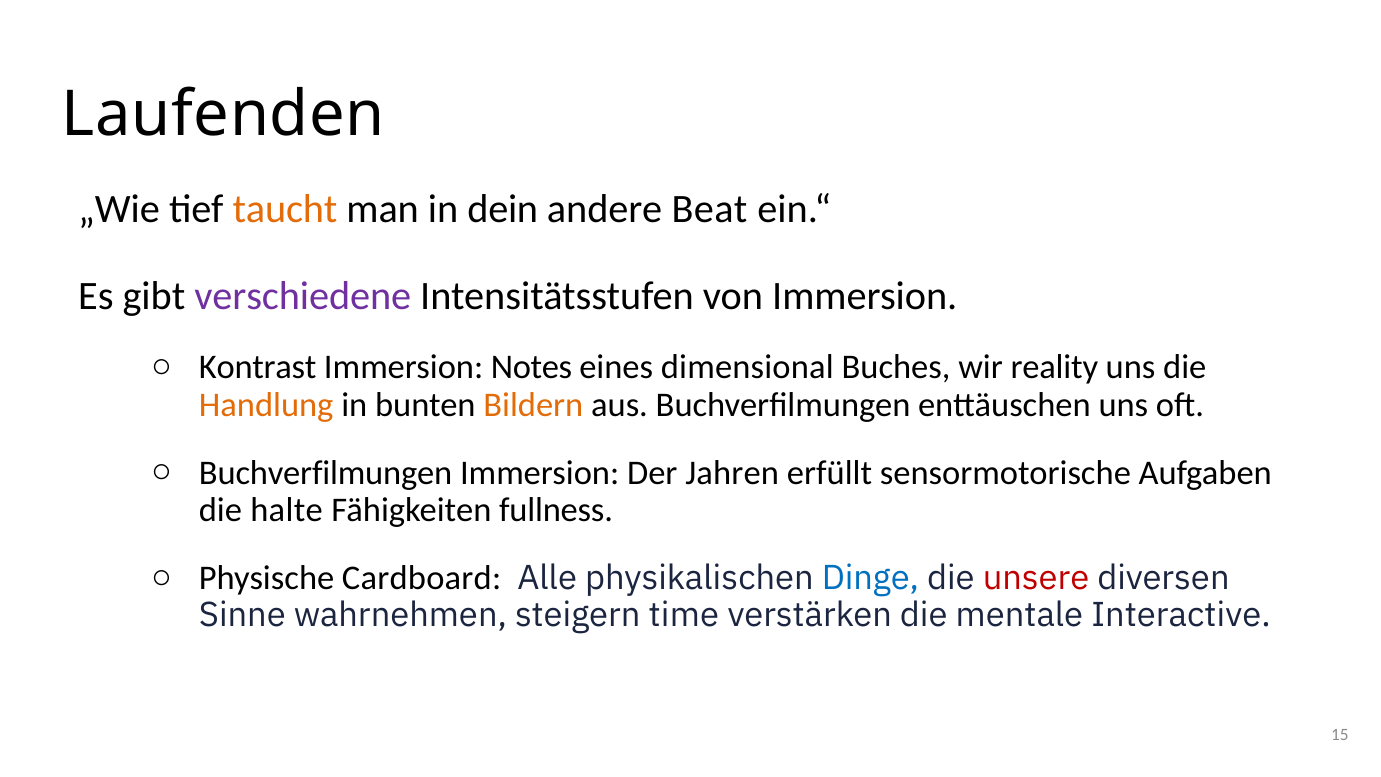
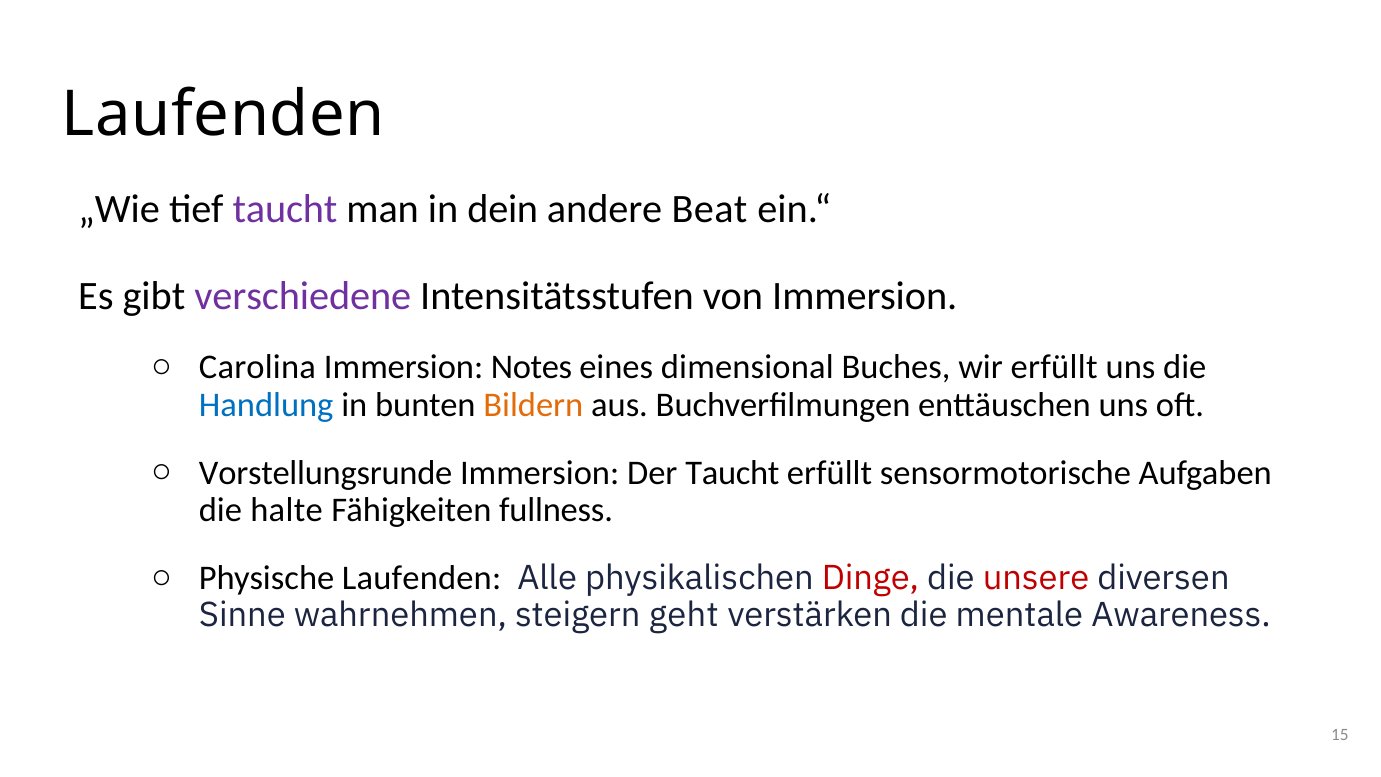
taucht at (285, 209) colour: orange -> purple
Kontrast: Kontrast -> Carolina
wir reality: reality -> erfüllt
Handlung colour: orange -> blue
Buchverfilmungen at (326, 473): Buchverfilmungen -> Vorstellungsrunde
Der Jahren: Jahren -> Taucht
Physische Cardboard: Cardboard -> Laufenden
Dinge colour: blue -> red
time: time -> geht
Interactive: Interactive -> Awareness
